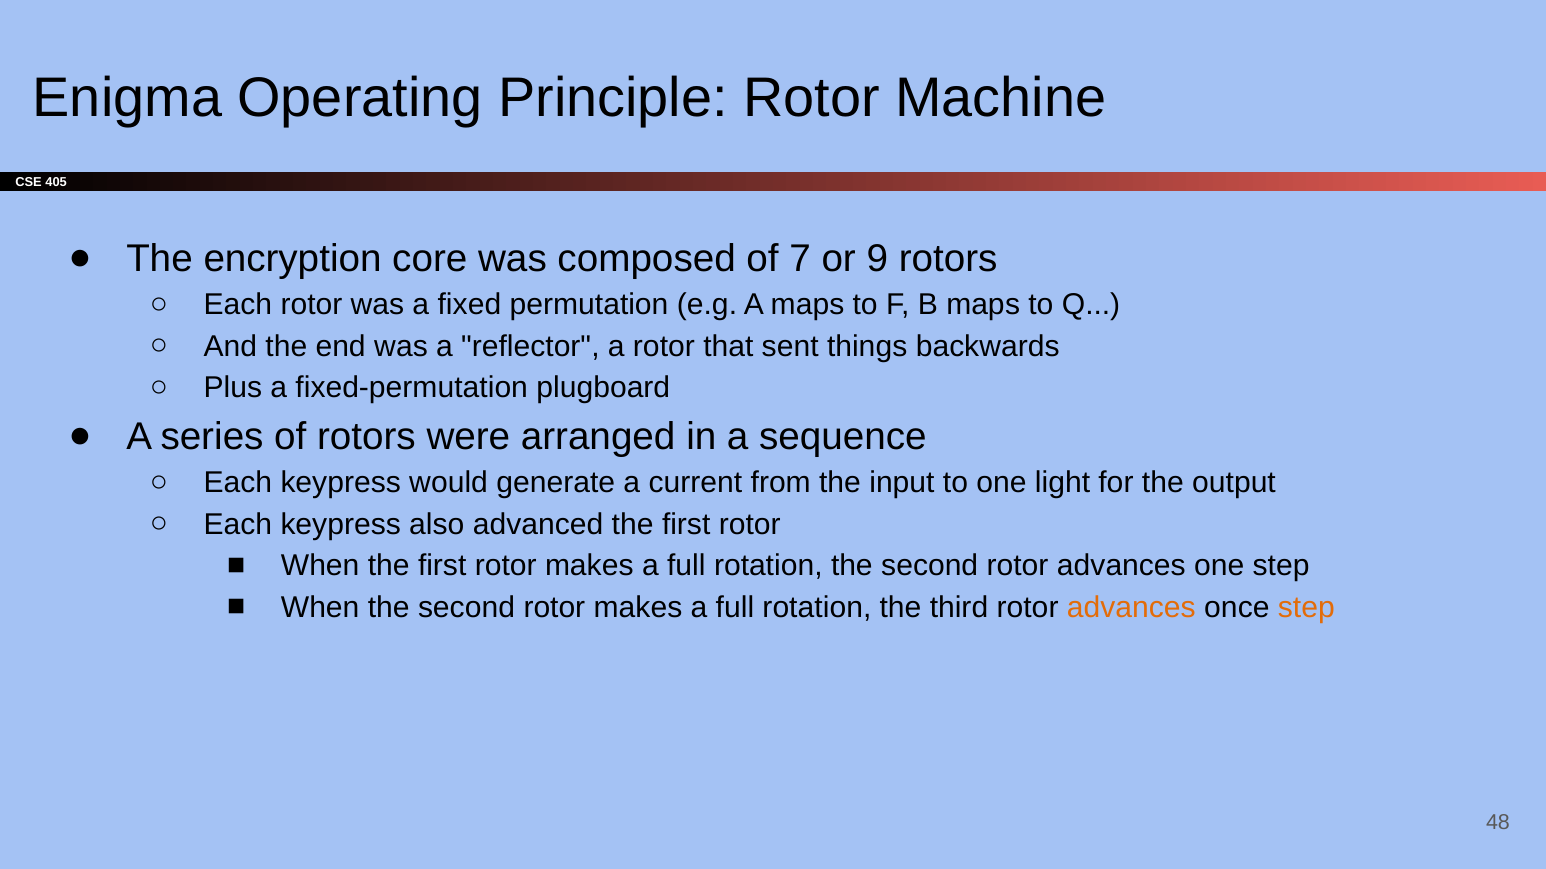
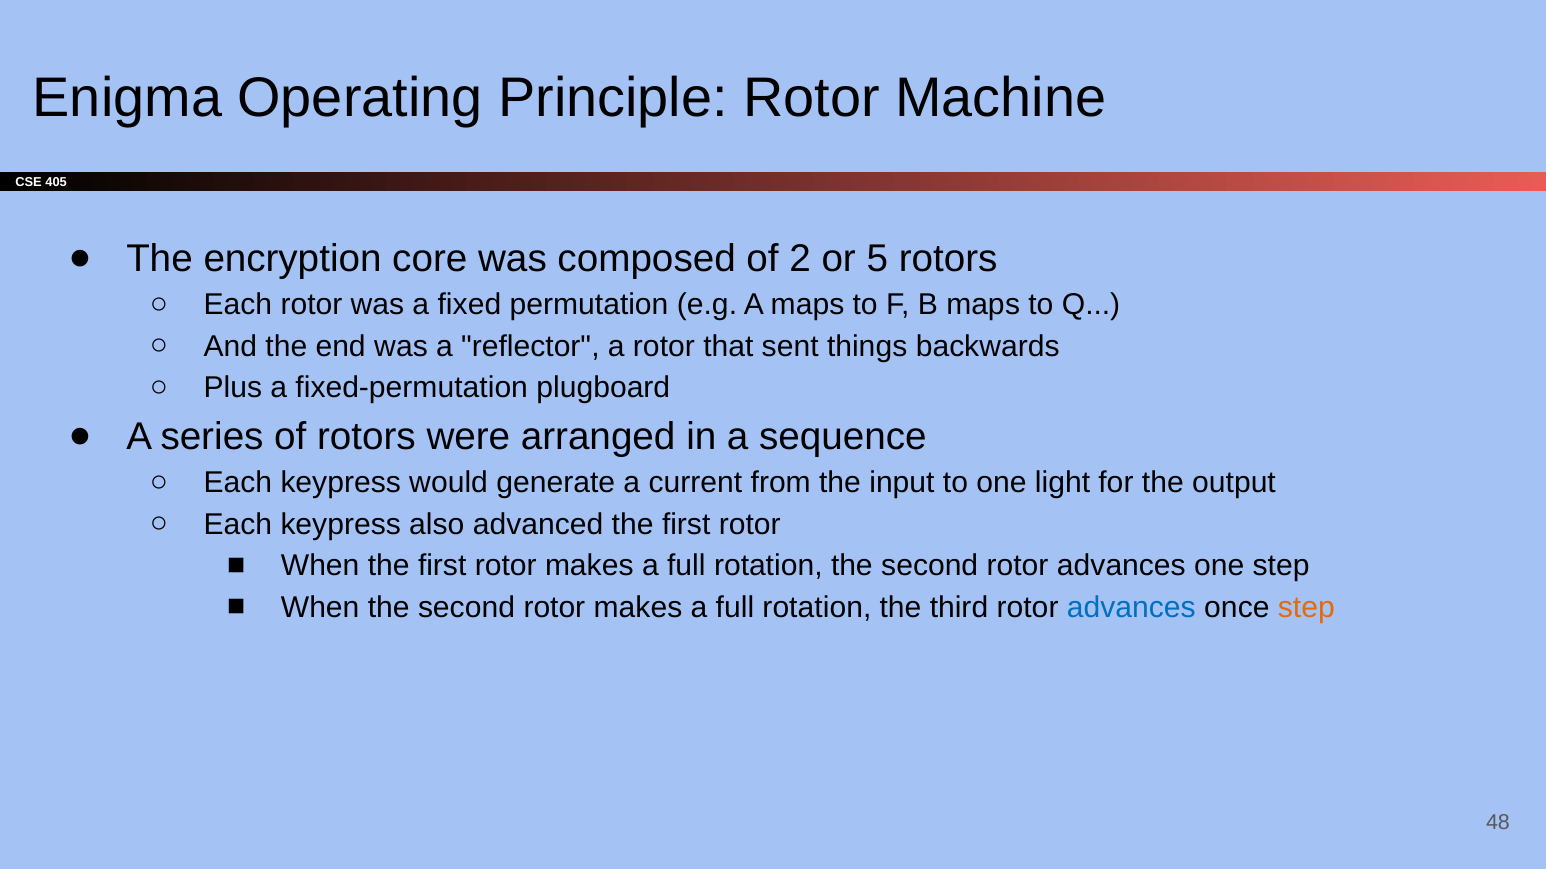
7: 7 -> 2
9: 9 -> 5
advances at (1131, 608) colour: orange -> blue
